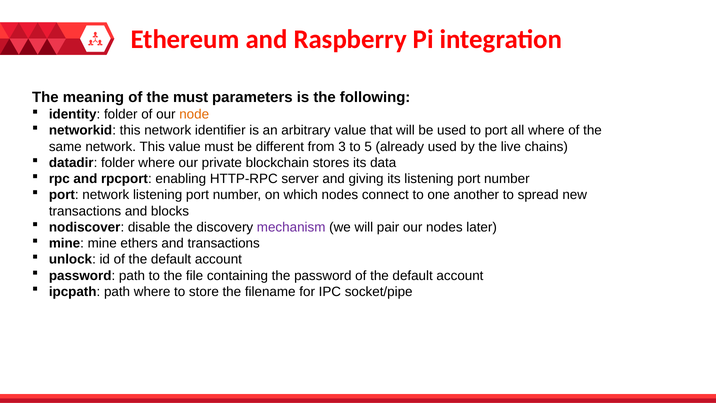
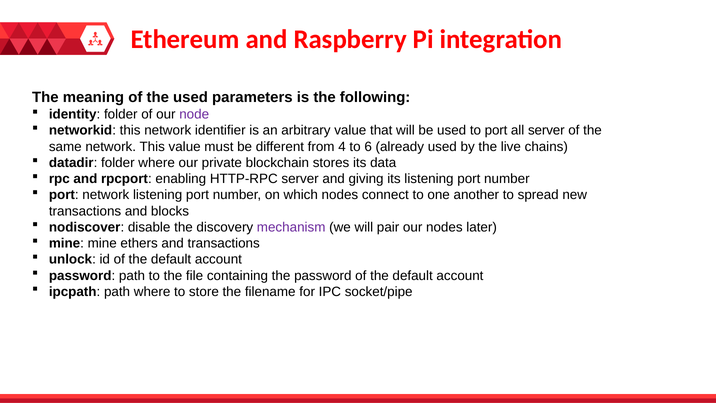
the must: must -> used
node colour: orange -> purple
all where: where -> server
3: 3 -> 4
5: 5 -> 6
